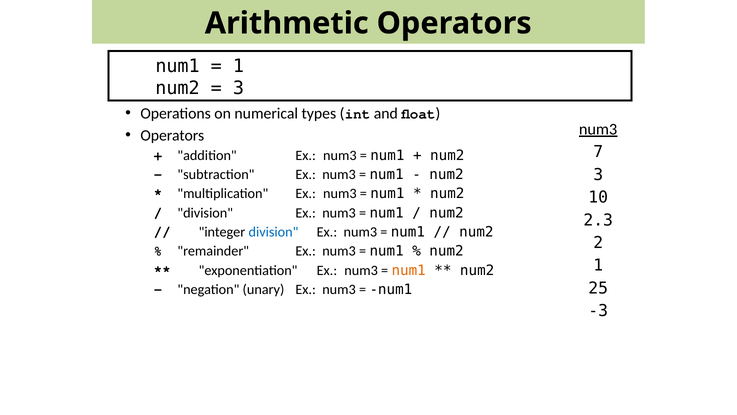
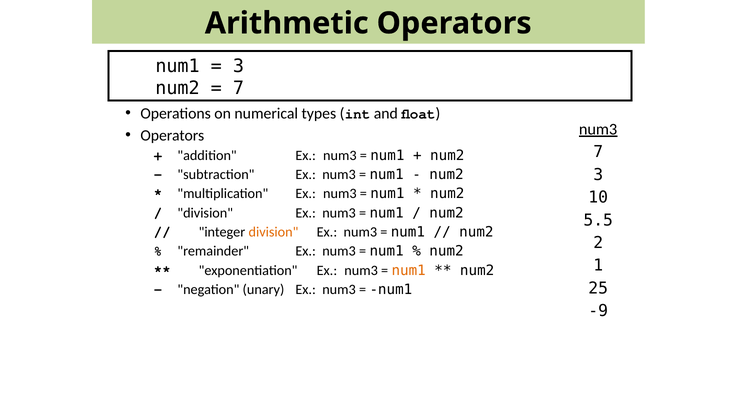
1 at (238, 66): 1 -> 3
3 at (239, 88): 3 -> 7
2.3: 2.3 -> 5.5
division at (273, 232) colour: blue -> orange
-3: -3 -> -9
